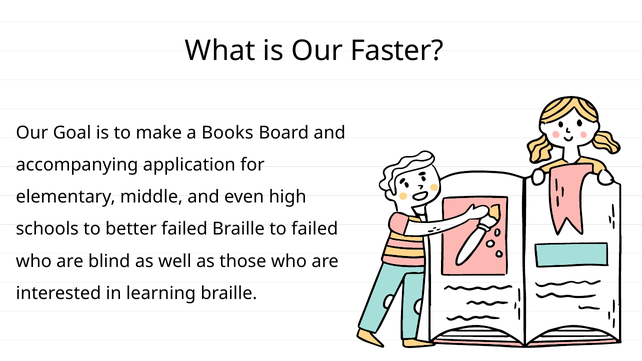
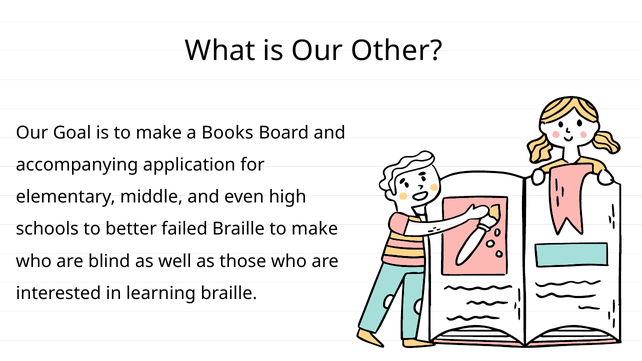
Faster: Faster -> Other
Braille to failed: failed -> make
